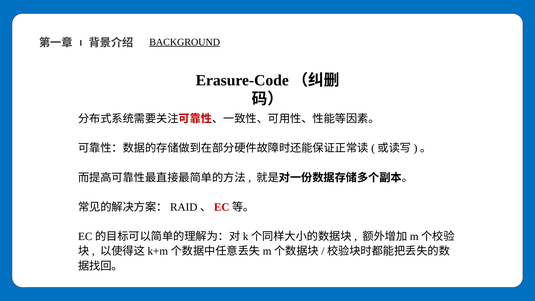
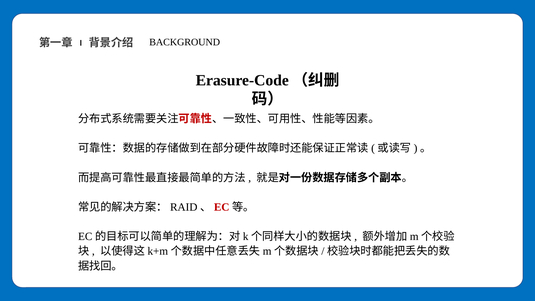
BACKGROUND underline: present -> none
